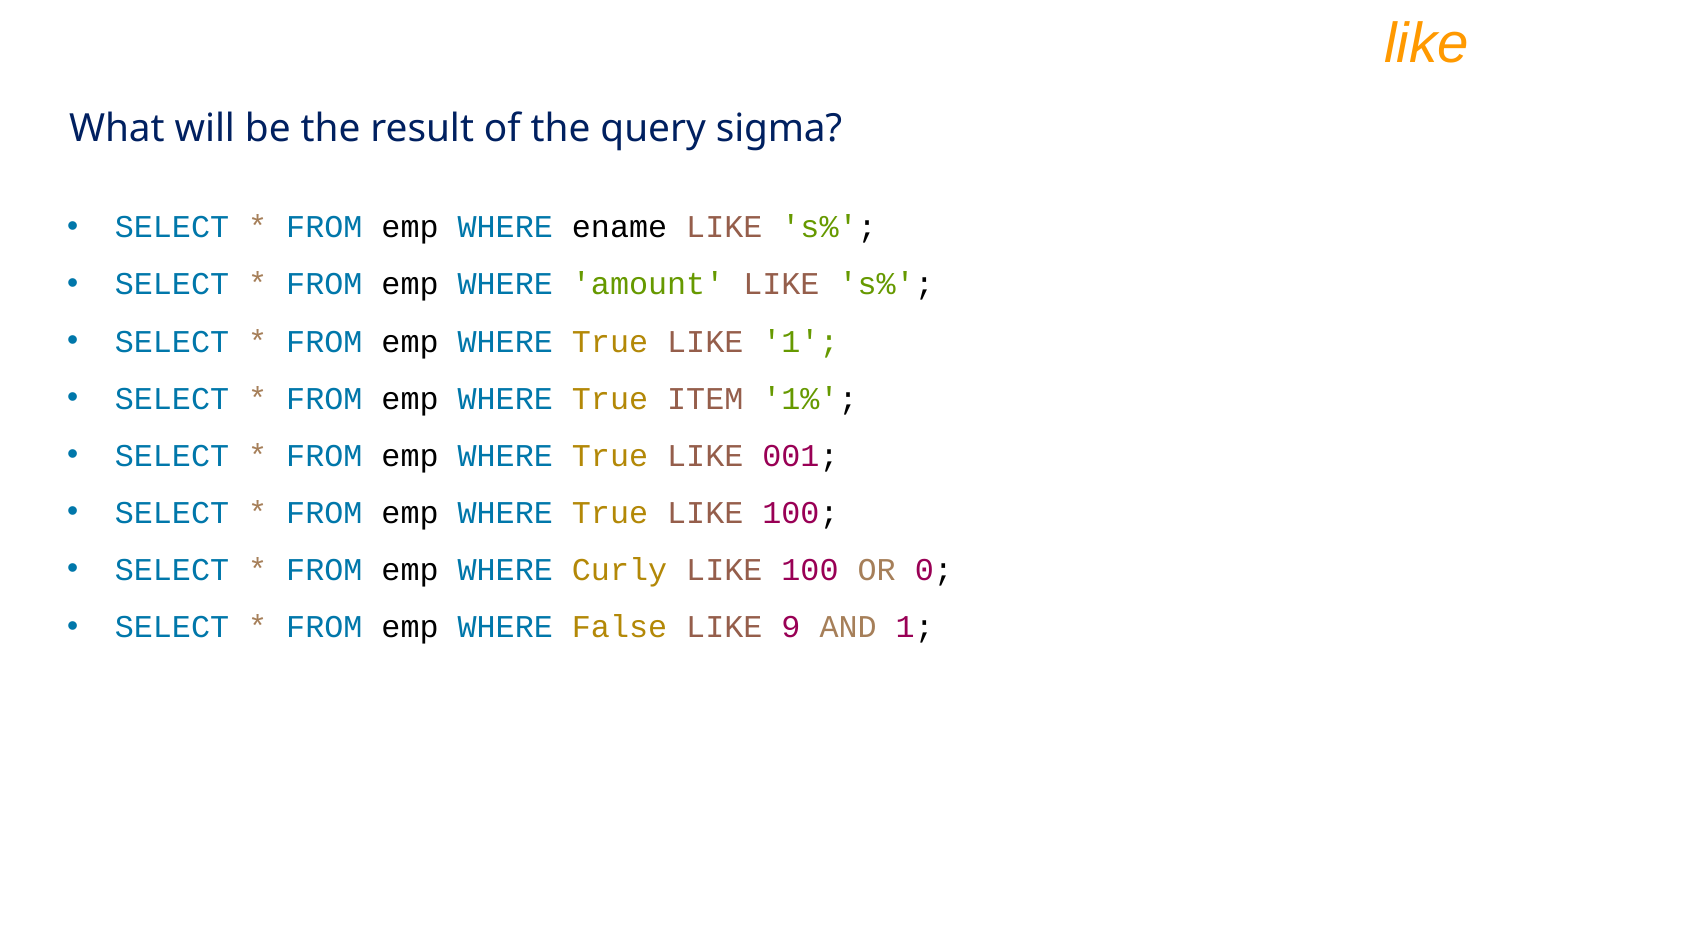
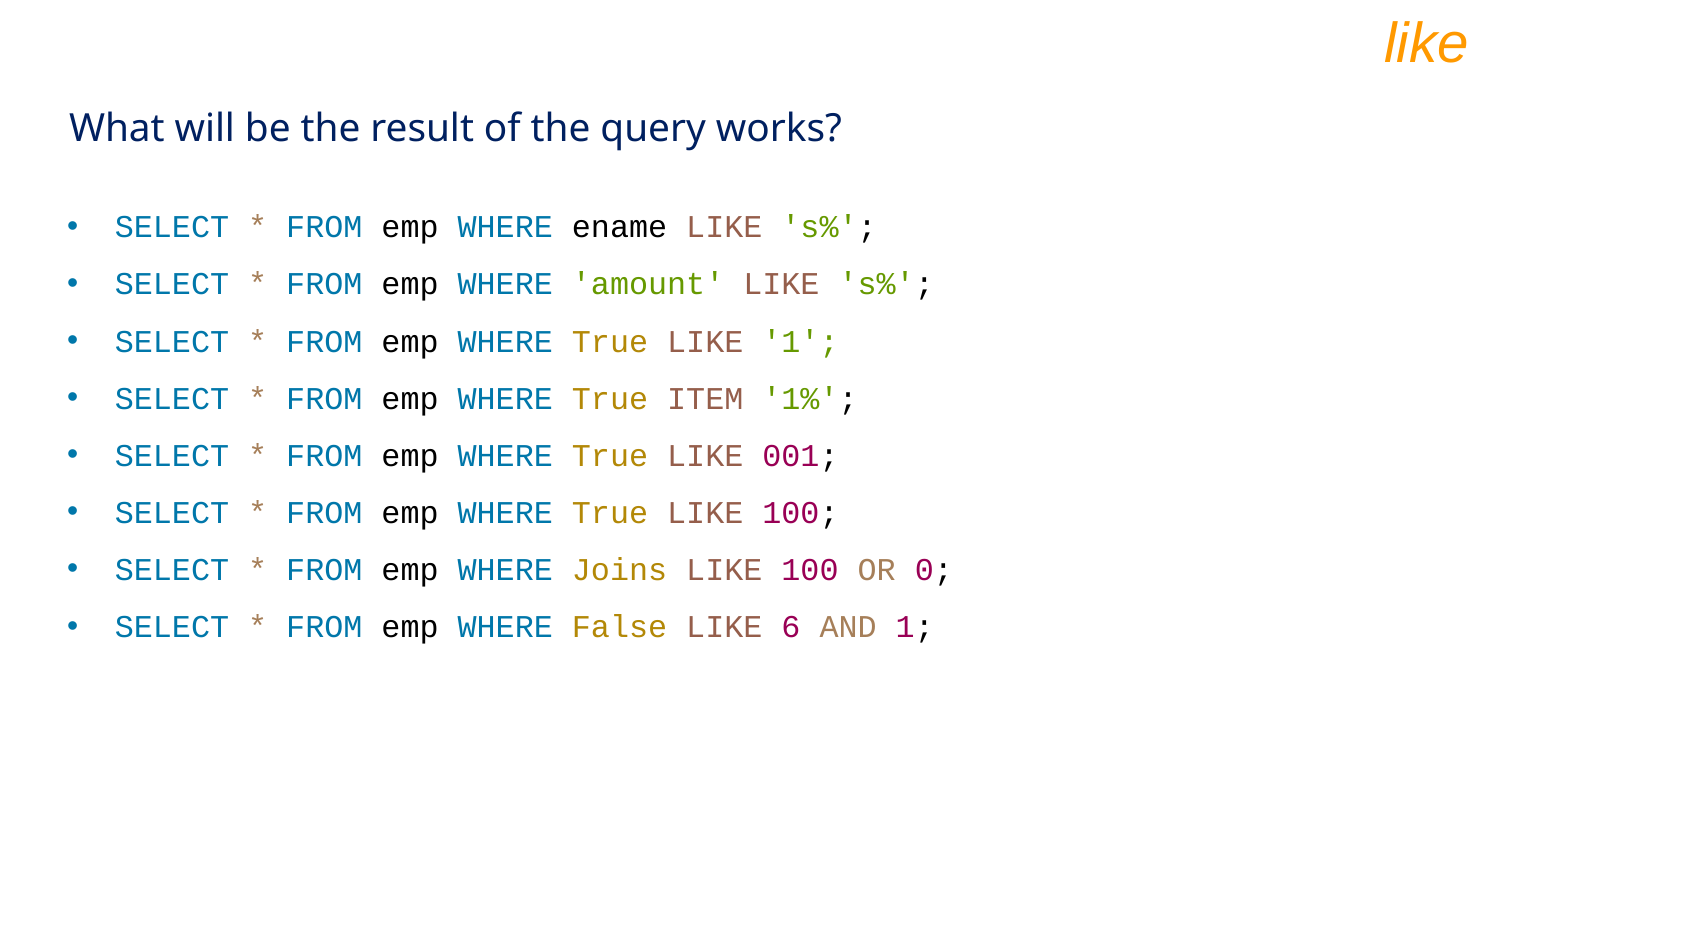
sigma: sigma -> works
Curly: Curly -> Joins
9: 9 -> 6
